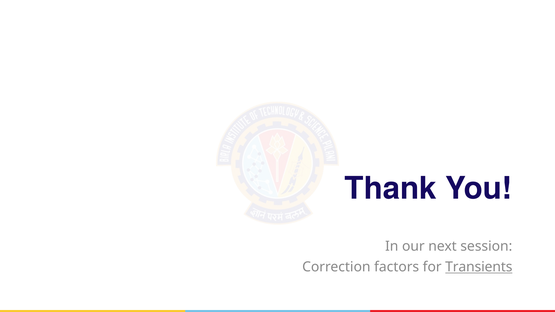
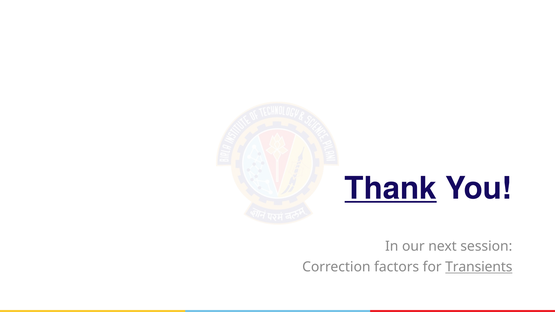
Thank underline: none -> present
